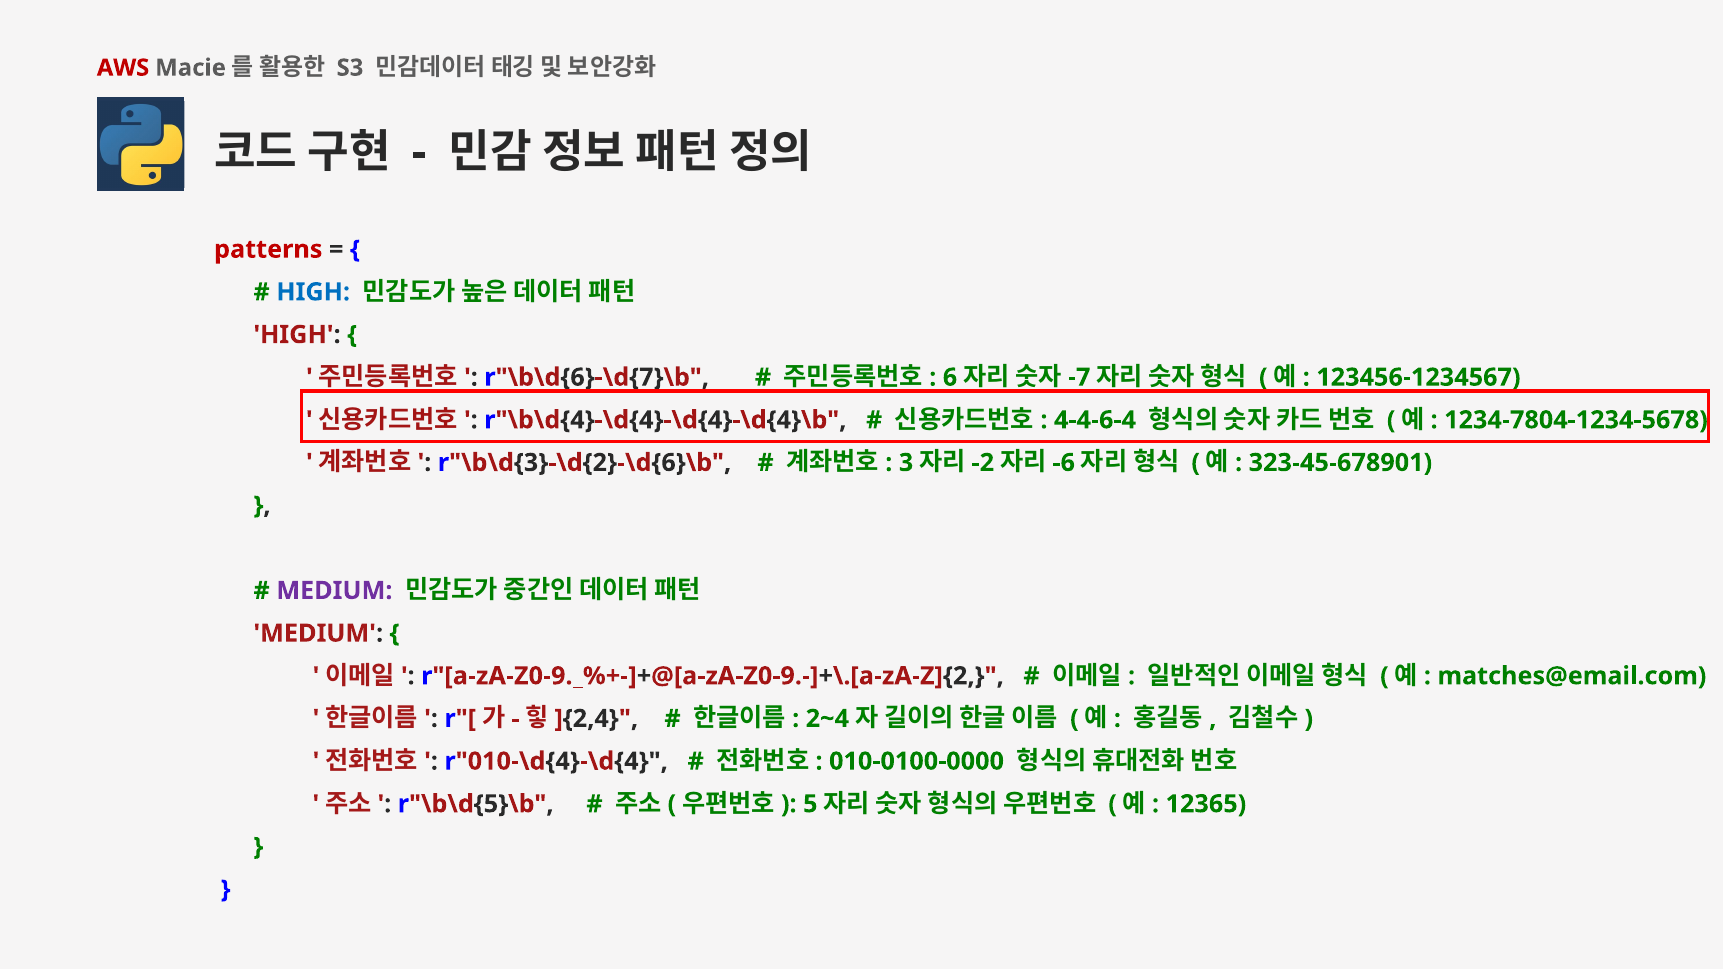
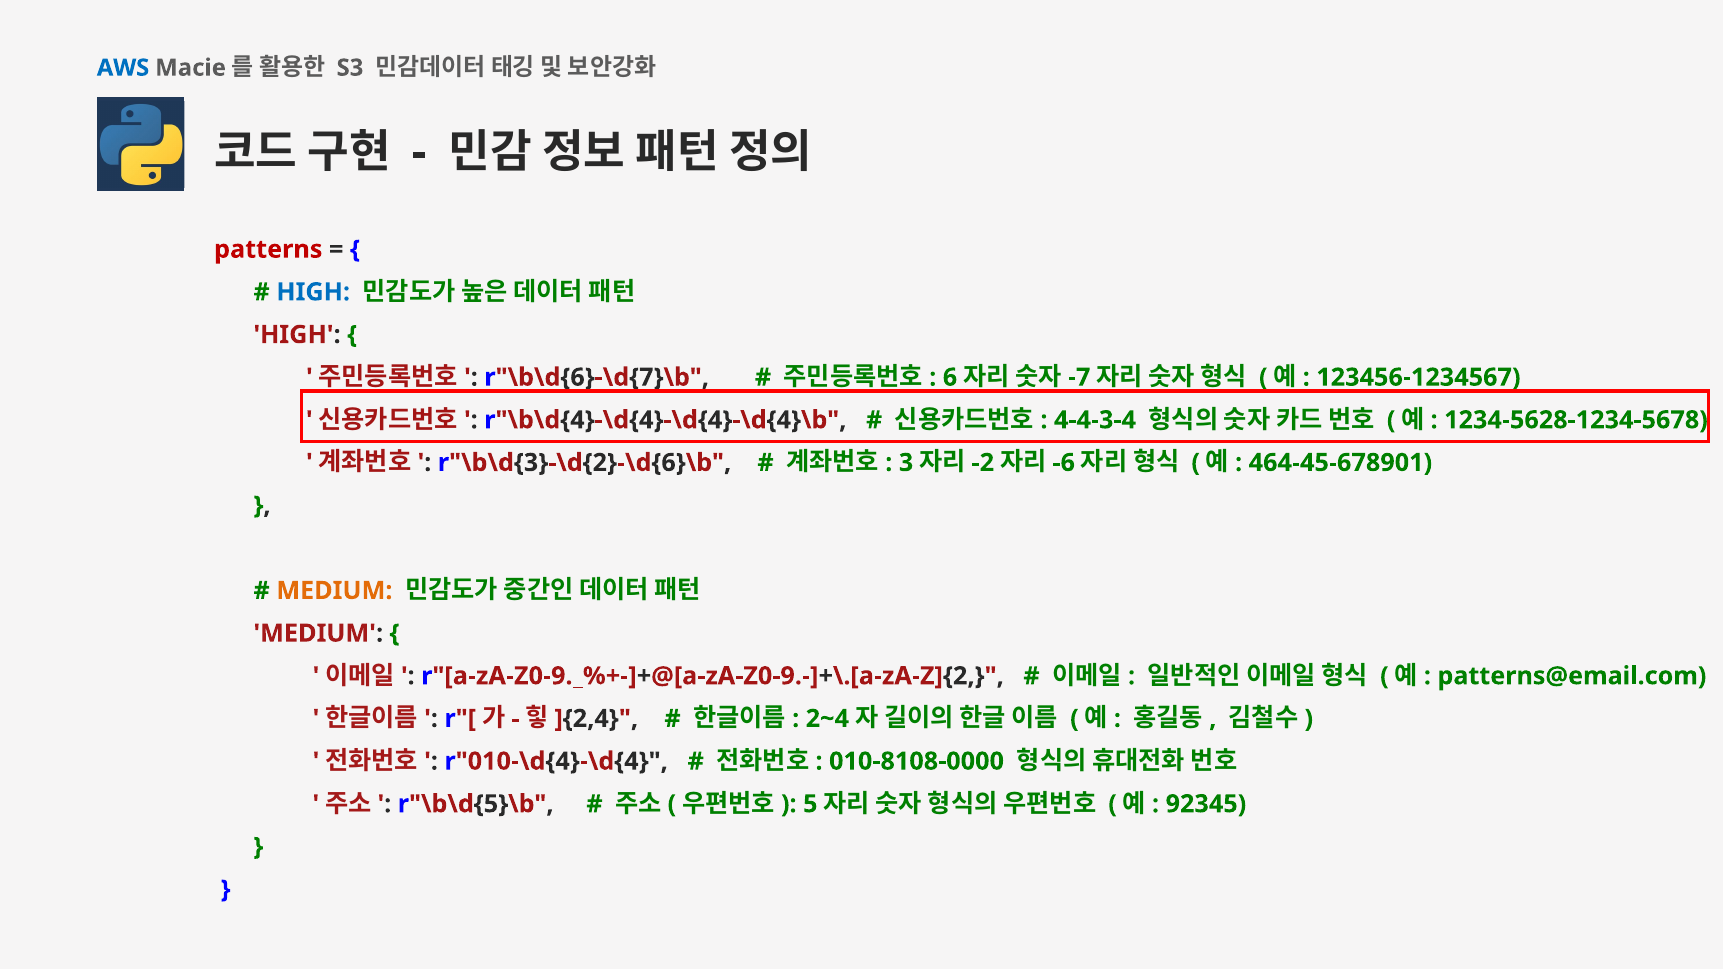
AWS colour: red -> blue
4-4-6-4: 4-4-6-4 -> 4-4-3-4
1234-7804-1234-5678: 1234-7804-1234-5678 -> 1234-5628-1234-5678
323-45-678901: 323-45-678901 -> 464-45-678901
MEDIUM at (334, 591) colour: purple -> orange
matches@email.com: matches@email.com -> patterns@email.com
010-0100-0000: 010-0100-0000 -> 010-8108-0000
12365: 12365 -> 92345
